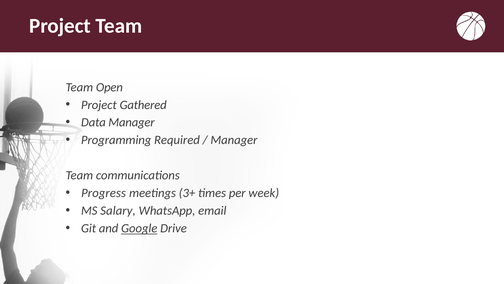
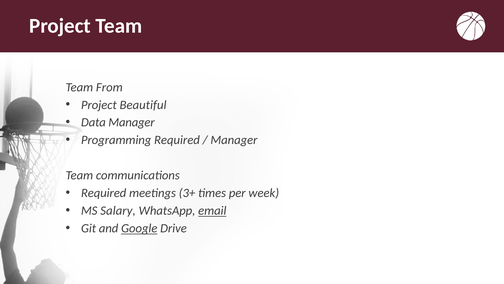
Open: Open -> From
Gathered: Gathered -> Beautiful
Progress at (104, 193): Progress -> Required
email underline: none -> present
